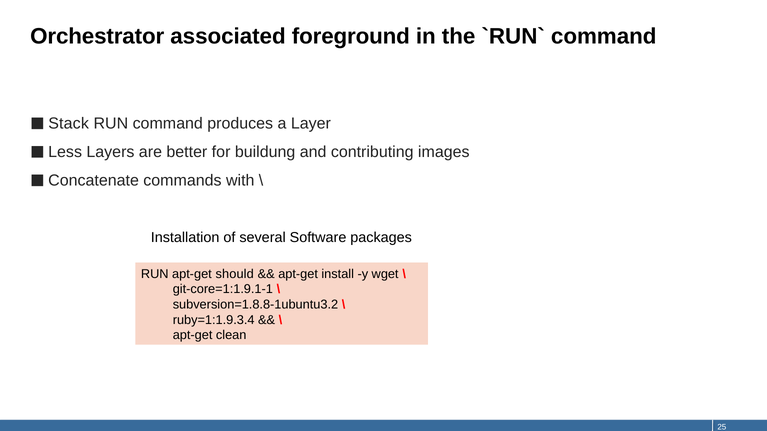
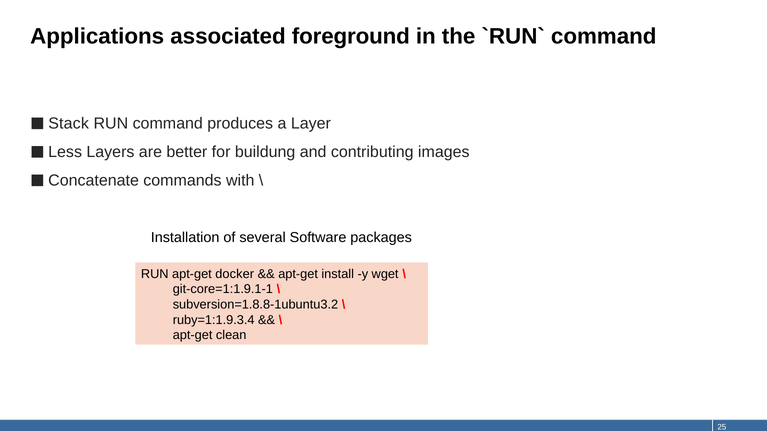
Orchestrator: Orchestrator -> Applications
should: should -> docker
